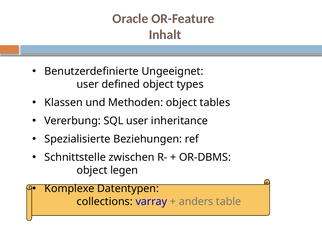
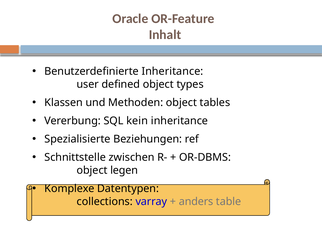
Benutzerdefinierte Ungeeignet: Ungeeignet -> Inheritance
SQL user: user -> kein
